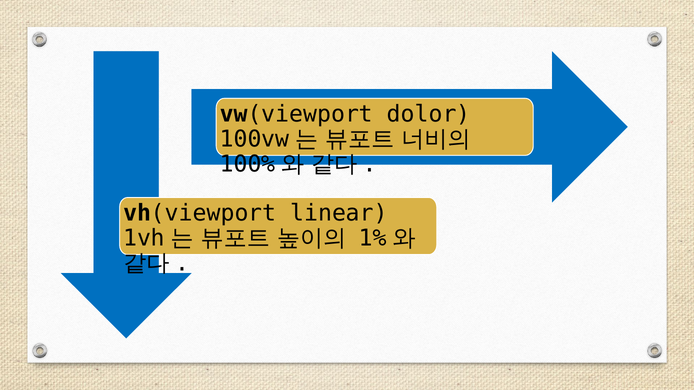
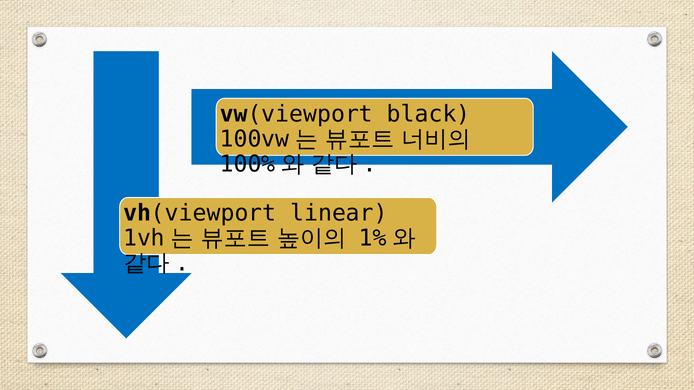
dolor: dolor -> black
